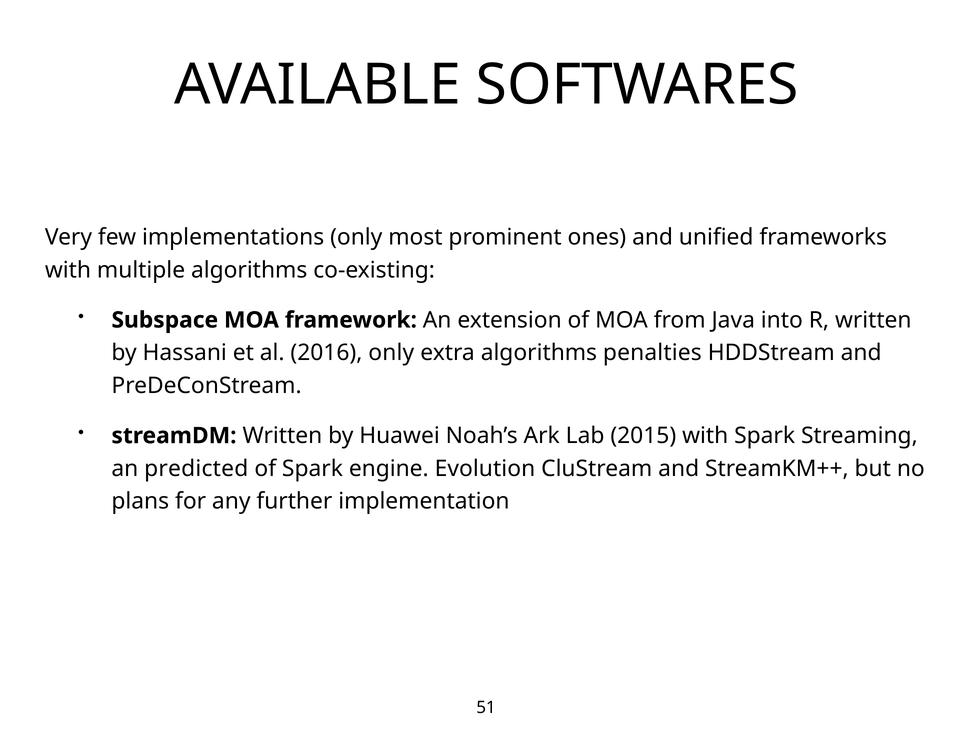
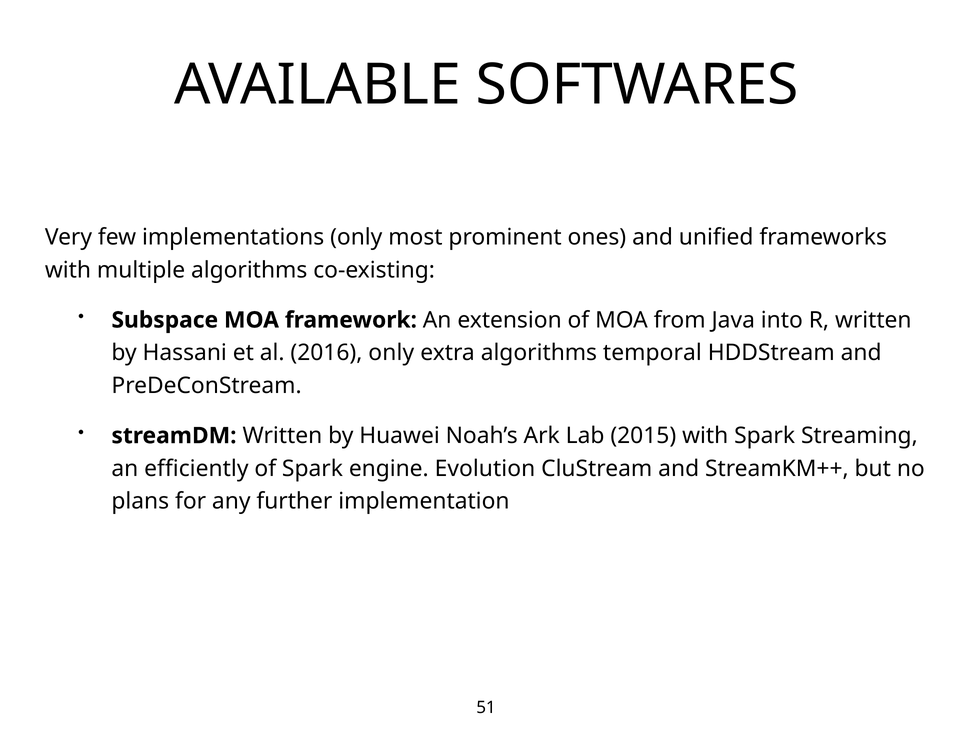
penalties: penalties -> temporal
predicted: predicted -> efficiently
